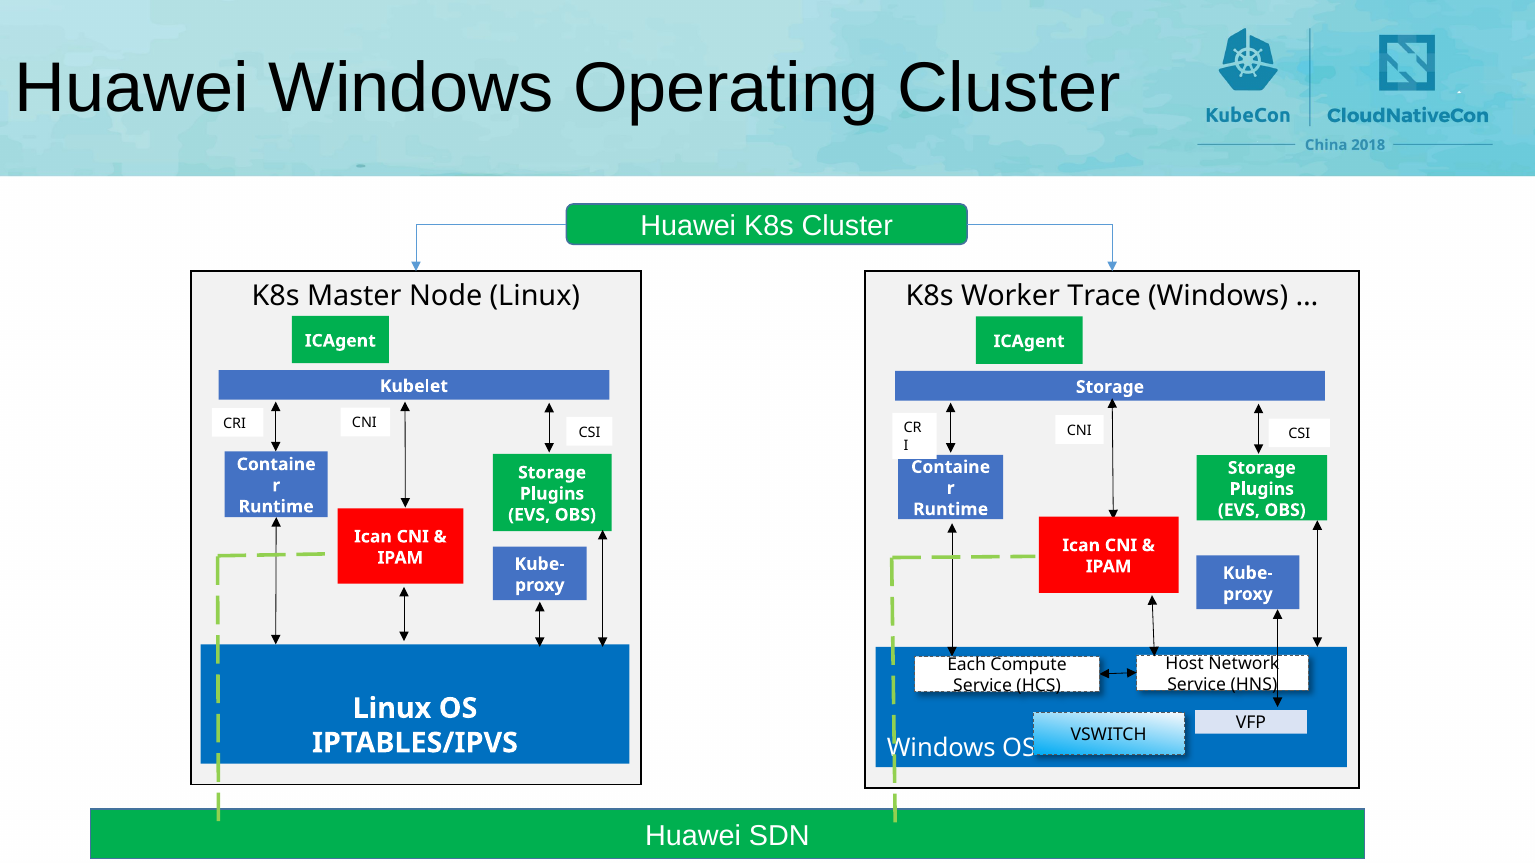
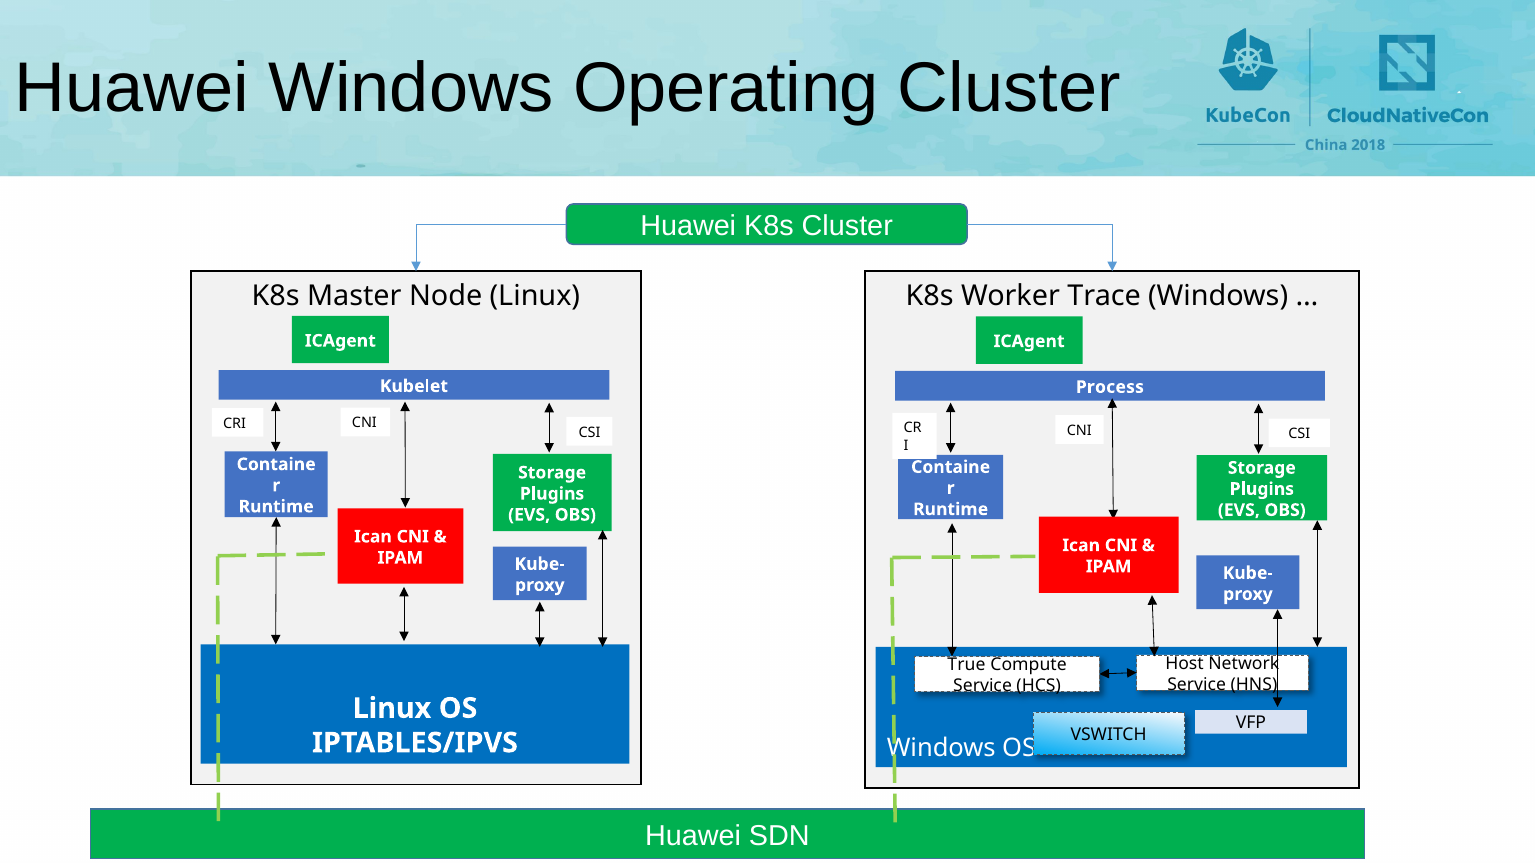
Storage at (1110, 387): Storage -> Process
Each: Each -> True
